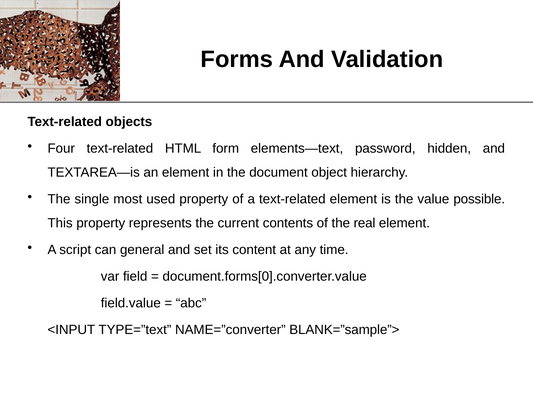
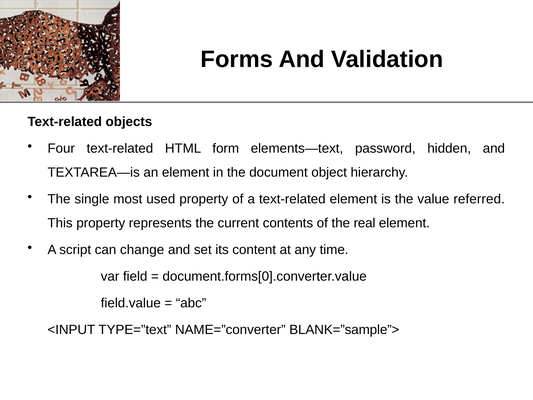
possible: possible -> referred
general: general -> change
